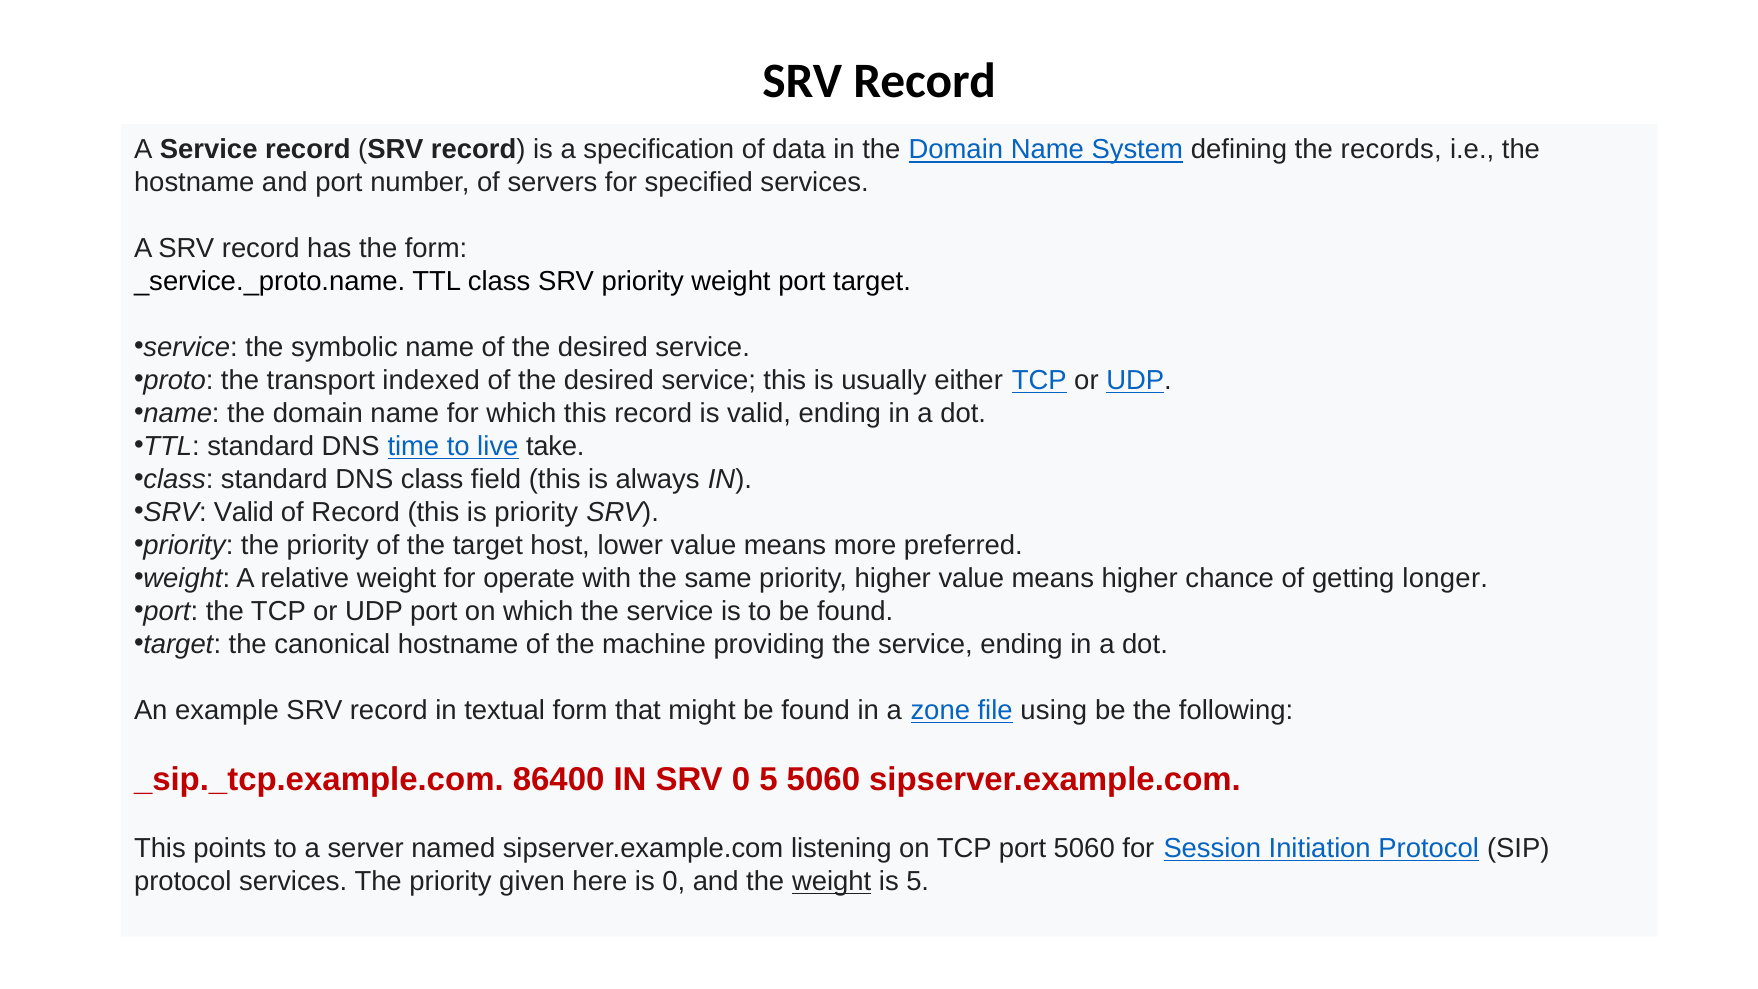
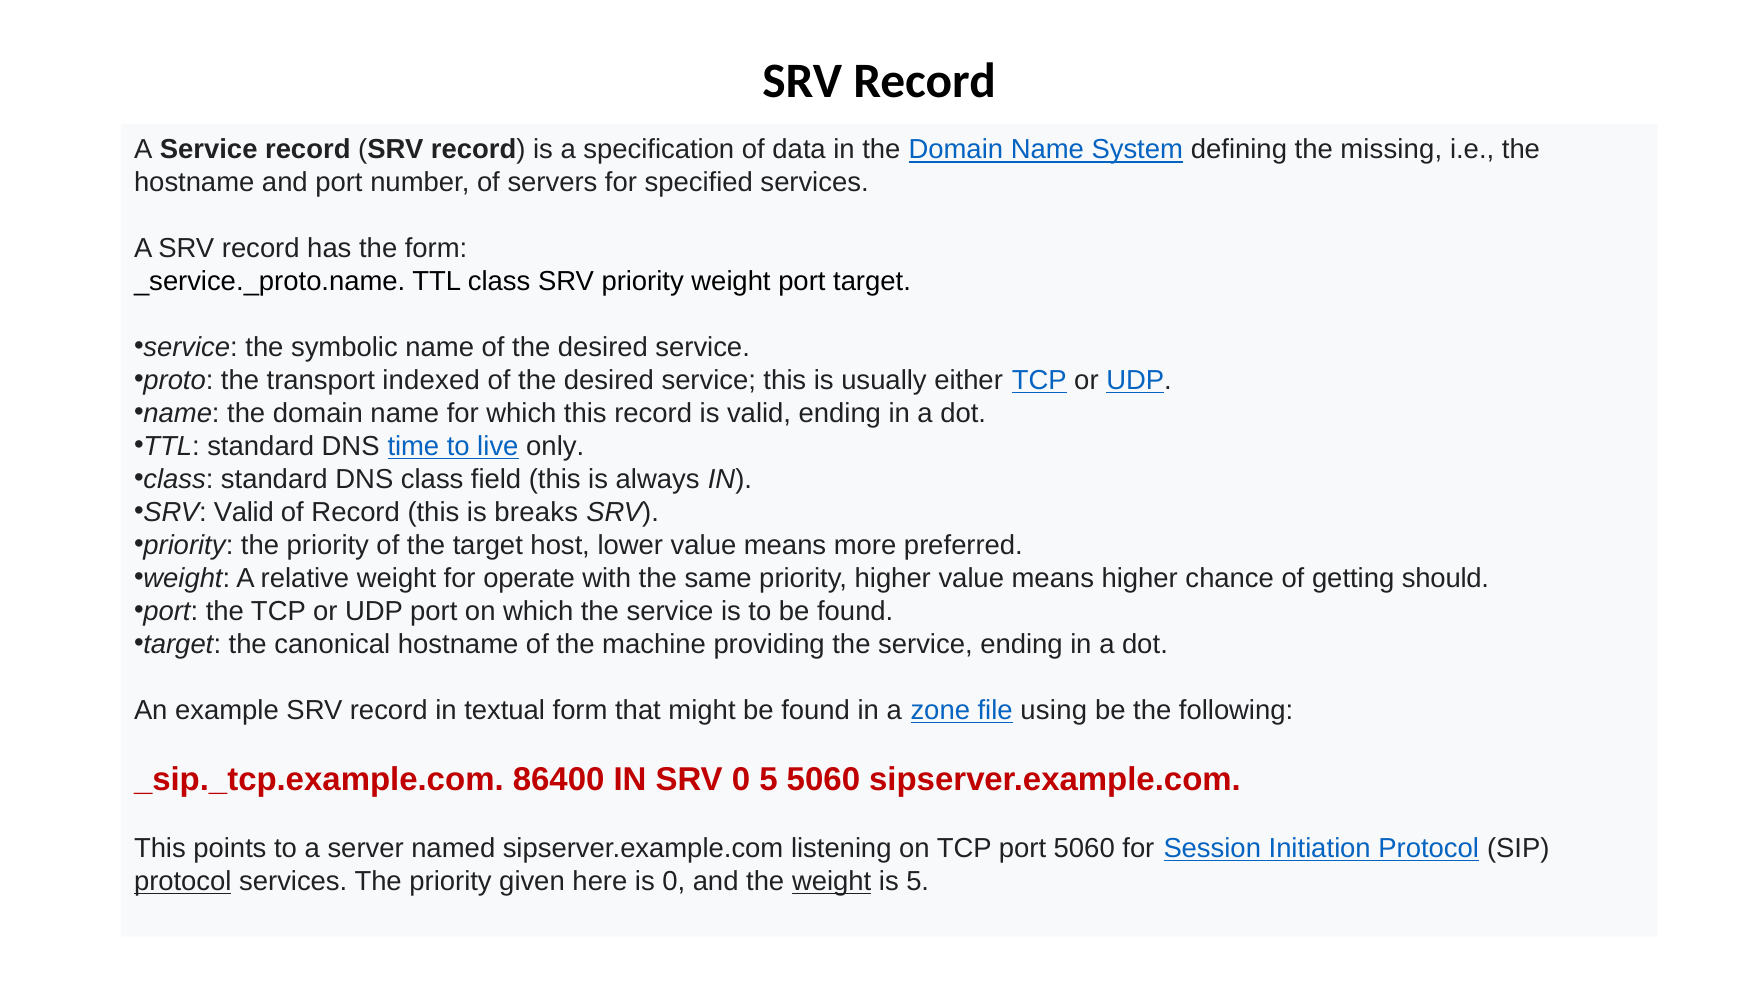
records: records -> missing
take: take -> only
is priority: priority -> breaks
longer: longer -> should
protocol at (183, 881) underline: none -> present
